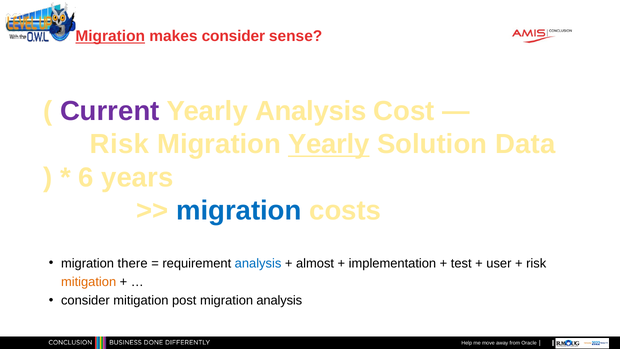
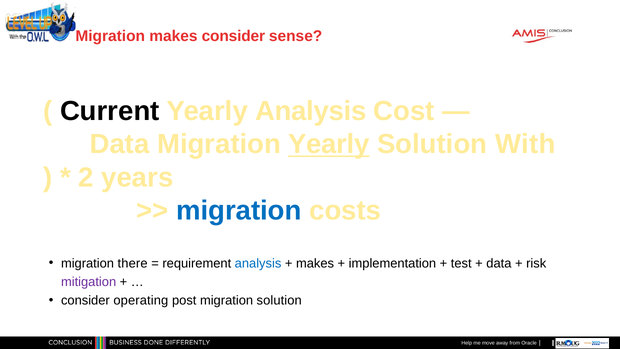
Migration at (110, 36) underline: present -> none
Current colour: purple -> black
Risk at (119, 144): Risk -> Data
Data: Data -> With
6: 6 -> 2
almost at (315, 263): almost -> makes
user at (499, 263): user -> data
mitigation at (89, 282) colour: orange -> purple
consider mitigation: mitigation -> operating
migration analysis: analysis -> solution
